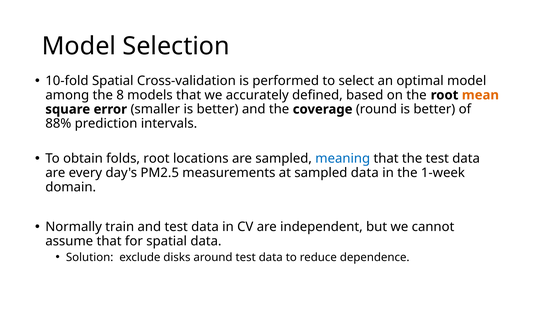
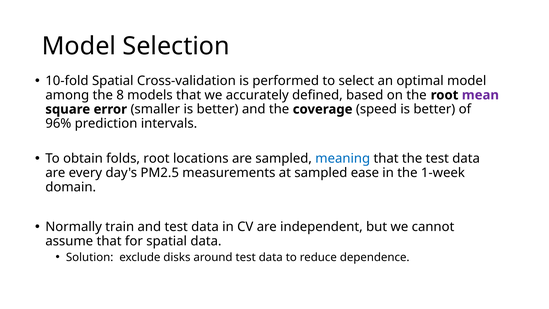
mean colour: orange -> purple
round: round -> speed
88%: 88% -> 96%
sampled data: data -> ease
